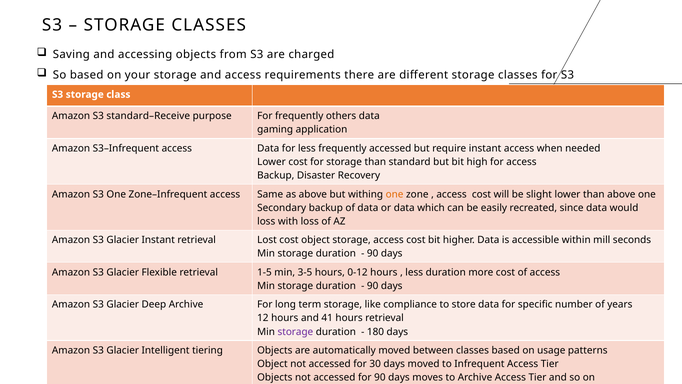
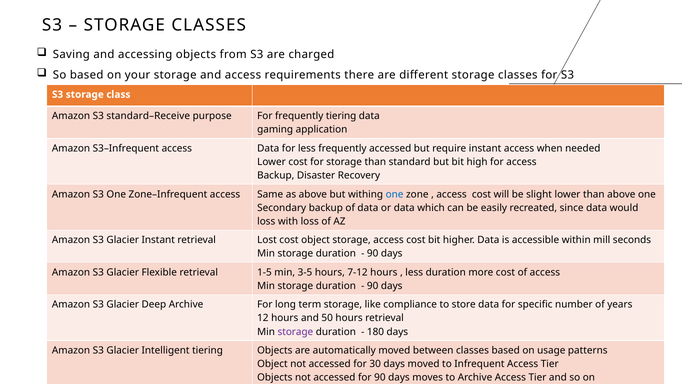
frequently others: others -> tiering
one at (395, 194) colour: orange -> blue
0-12: 0-12 -> 7-12
41: 41 -> 50
